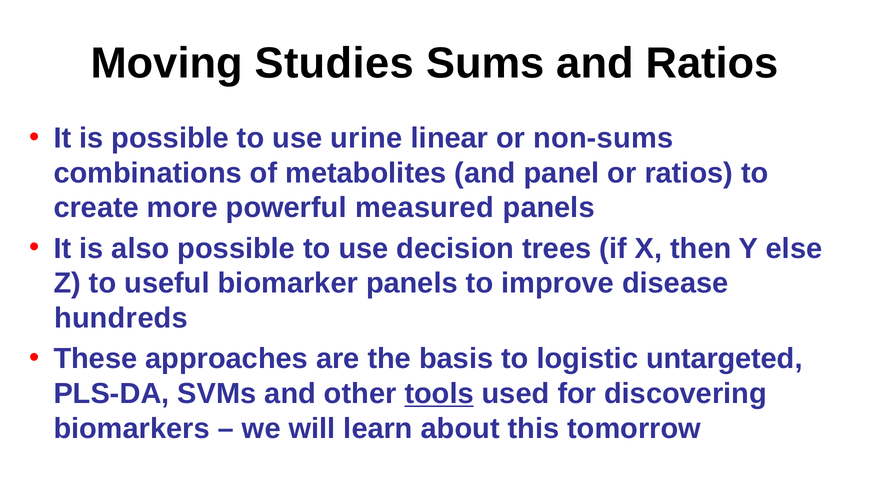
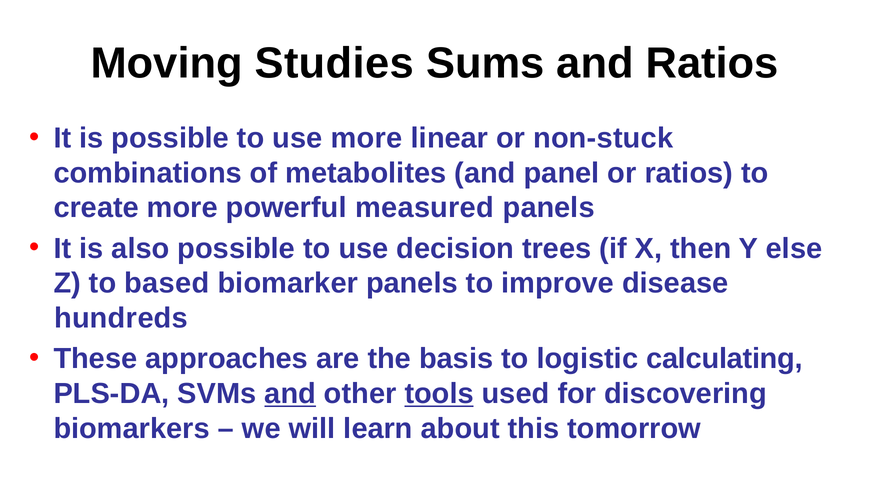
use urine: urine -> more
non-sums: non-sums -> non-stuck
useful: useful -> based
untargeted: untargeted -> calculating
and at (290, 393) underline: none -> present
